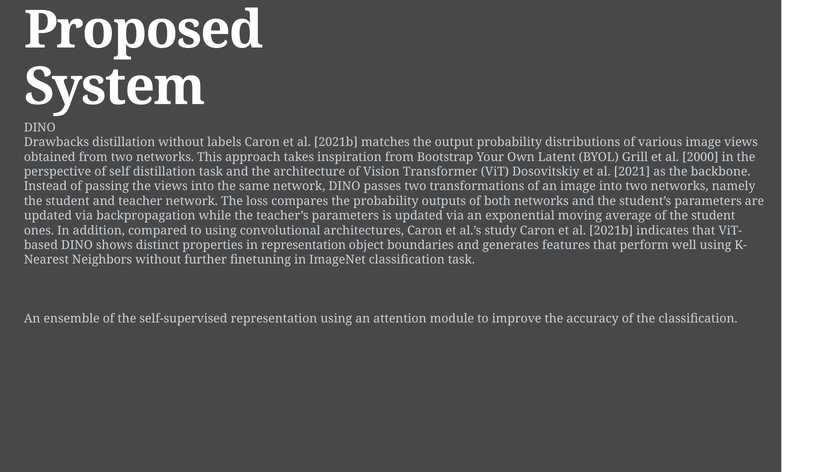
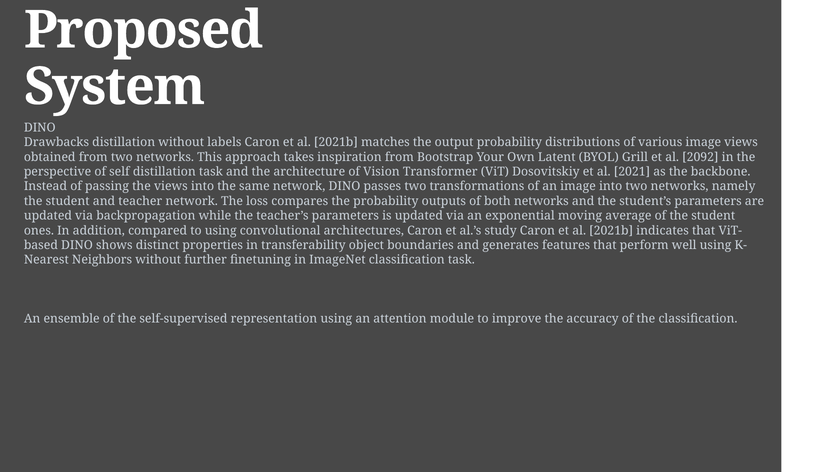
2000: 2000 -> 2092
in representation: representation -> transferability
